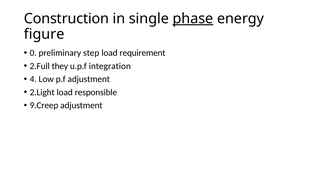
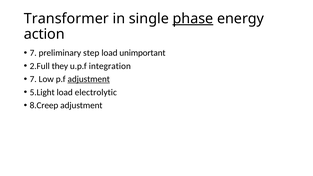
Construction: Construction -> Transformer
figure: figure -> action
0 at (33, 53): 0 -> 7
requirement: requirement -> unimportant
4 at (33, 79): 4 -> 7
adjustment at (89, 79) underline: none -> present
2.Light: 2.Light -> 5.Light
responsible: responsible -> electrolytic
9.Creep: 9.Creep -> 8.Creep
